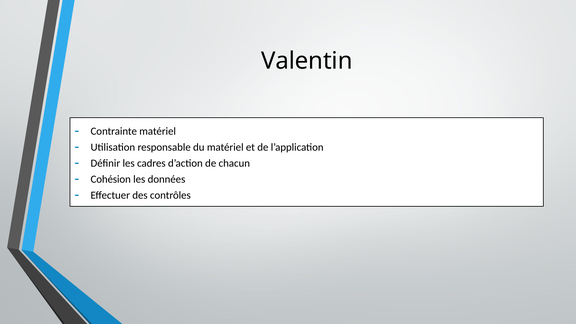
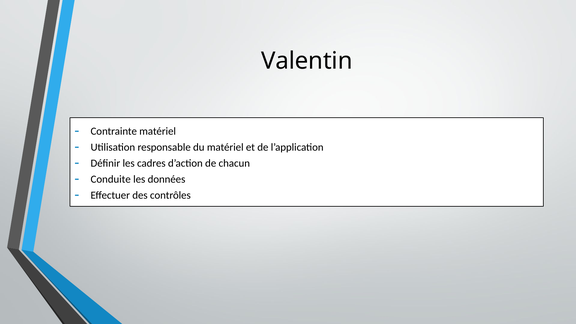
Cohésion: Cohésion -> Conduite
